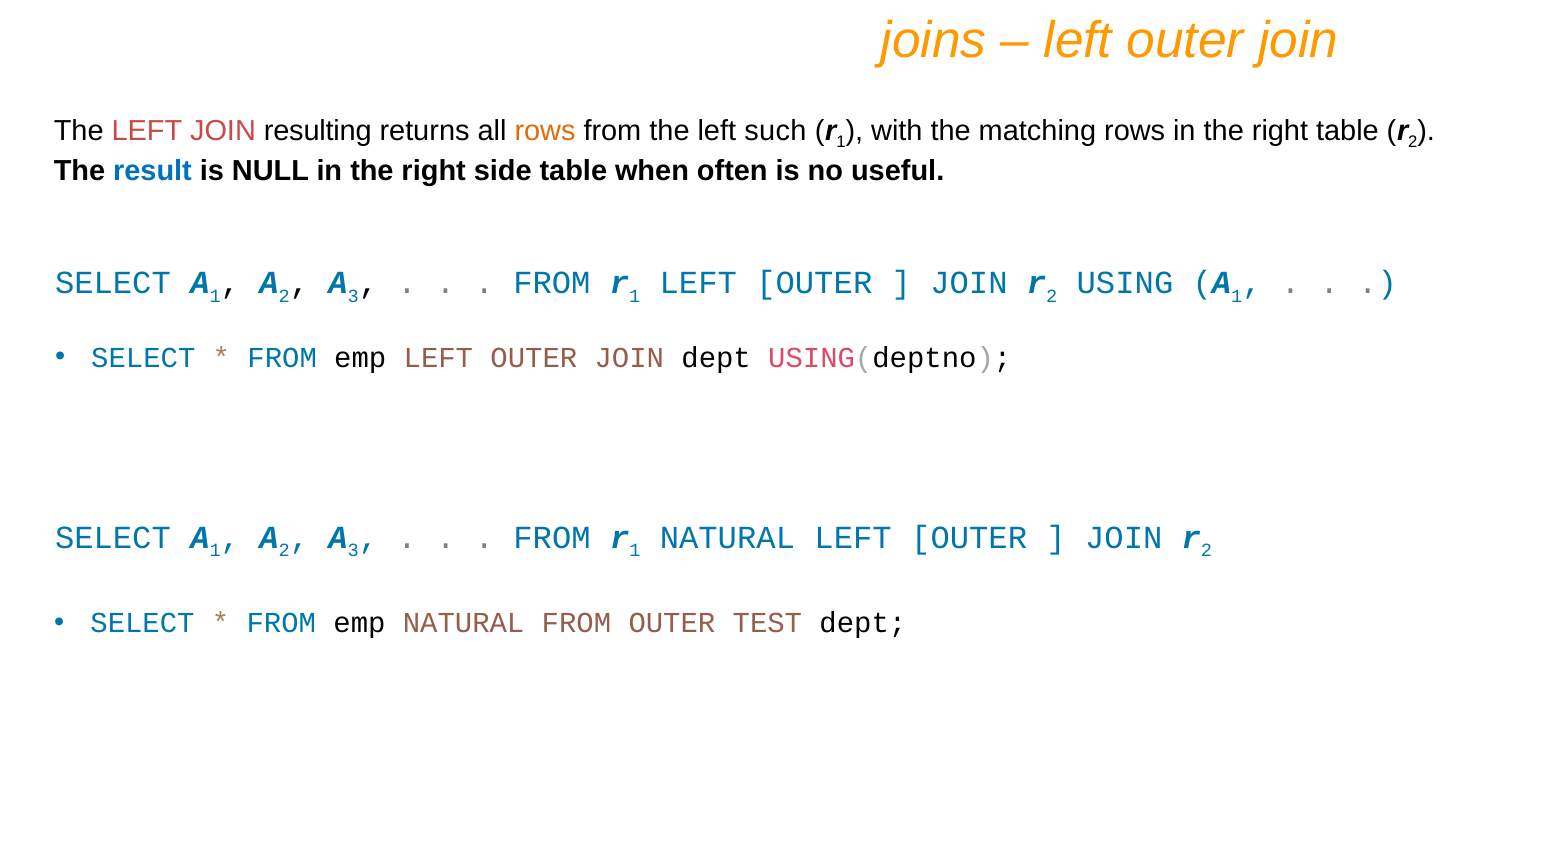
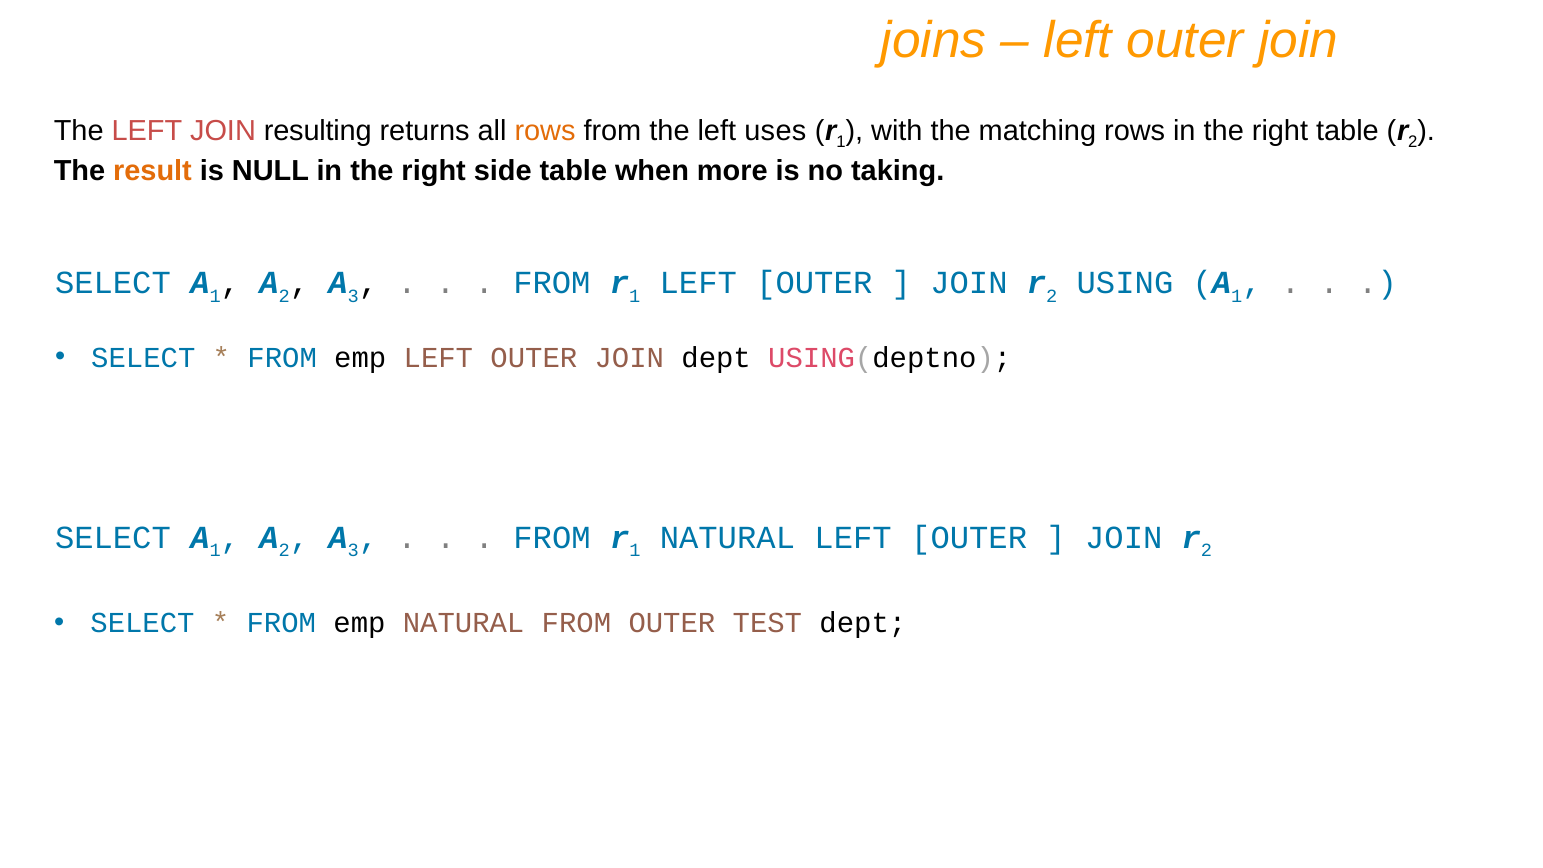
such: such -> uses
result colour: blue -> orange
often: often -> more
useful: useful -> taking
